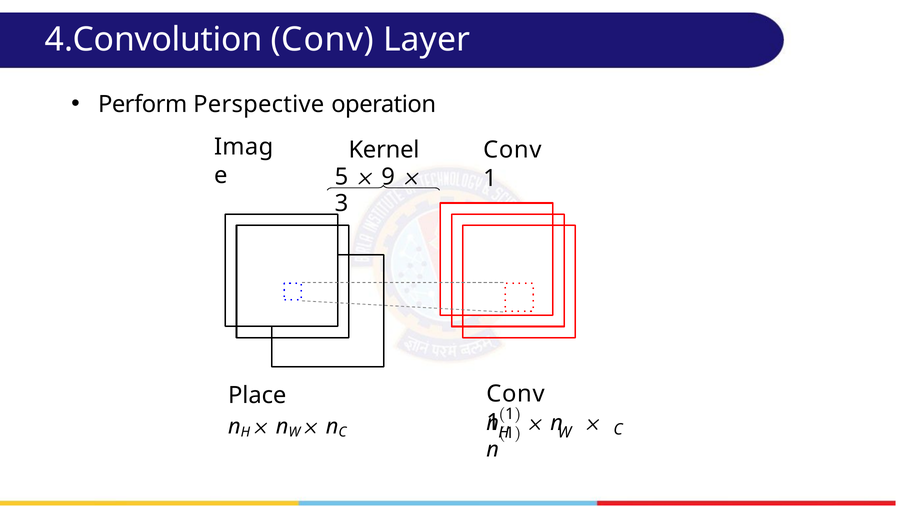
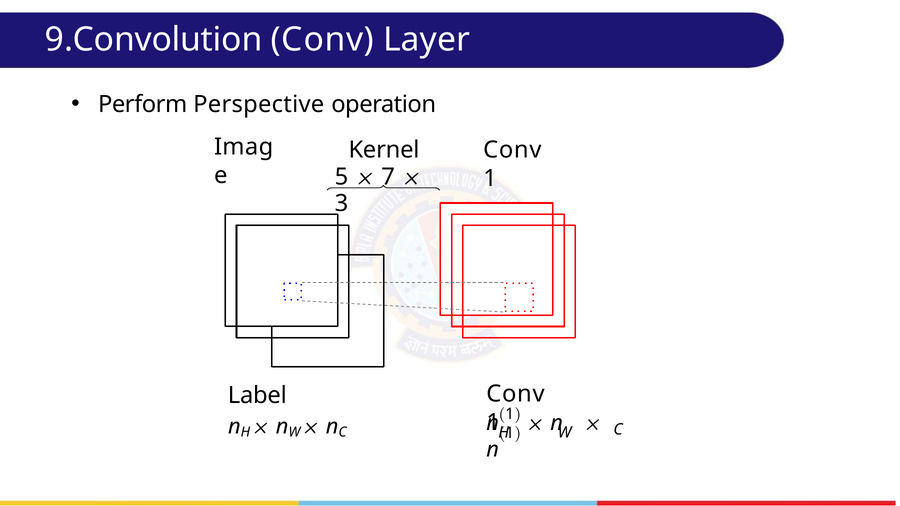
4.Convolution: 4.Convolution -> 9.Convolution
9: 9 -> 7
Place: Place -> Label
